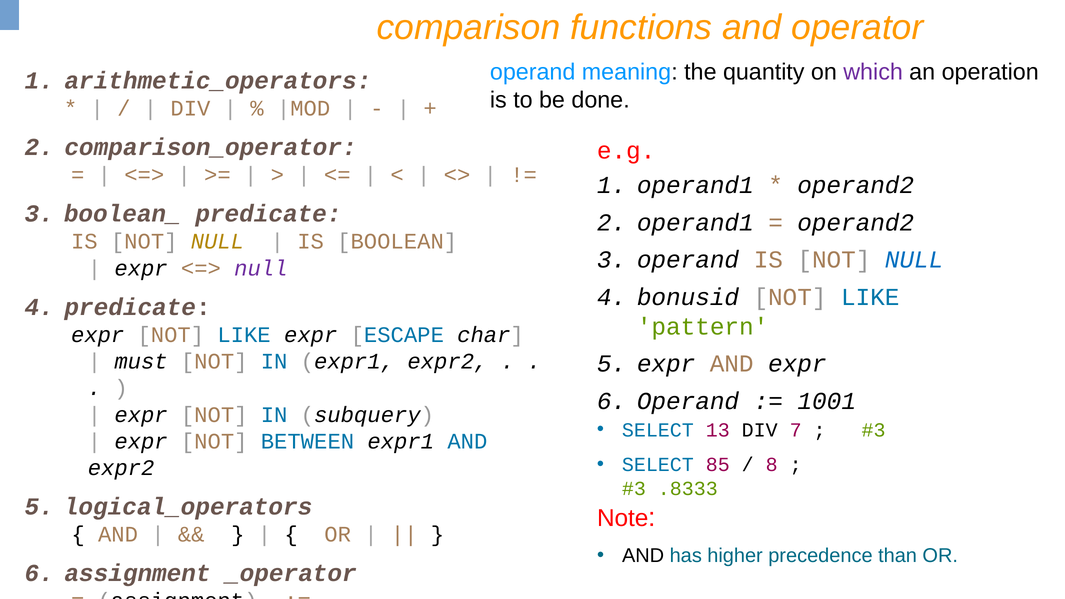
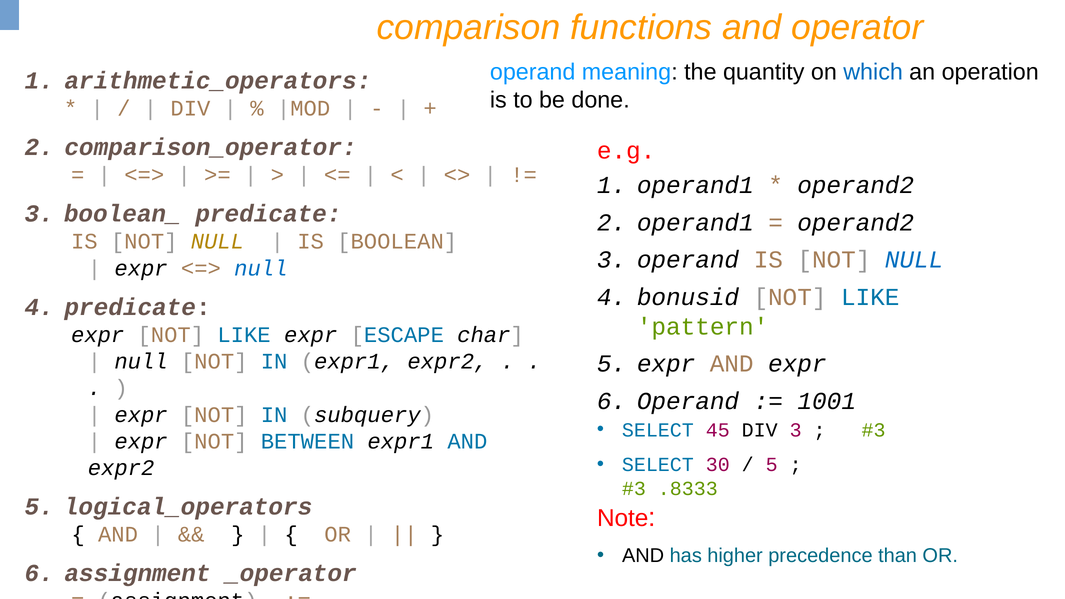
which colour: purple -> blue
null at (261, 268) colour: purple -> blue
must at (141, 361): must -> null
13: 13 -> 45
DIV 7: 7 -> 3
85: 85 -> 30
8 at (772, 465): 8 -> 5
